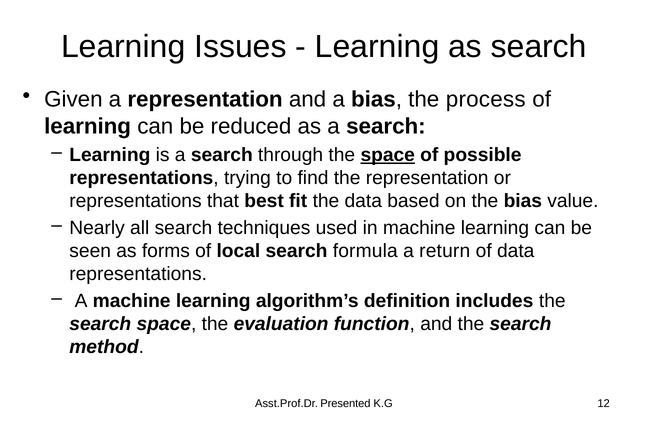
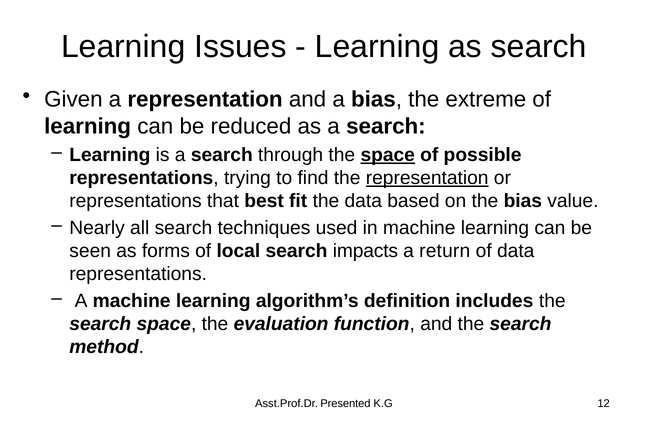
process: process -> extreme
representation at (427, 178) underline: none -> present
formula: formula -> impacts
